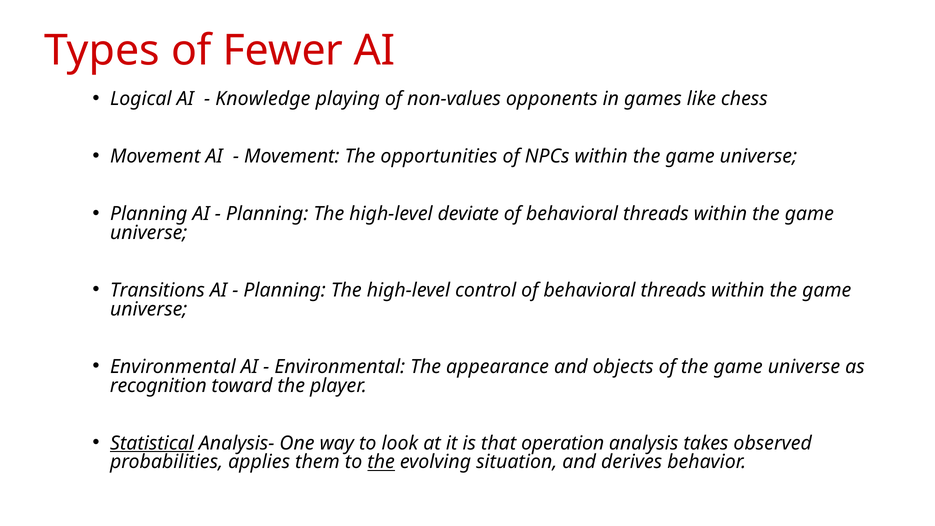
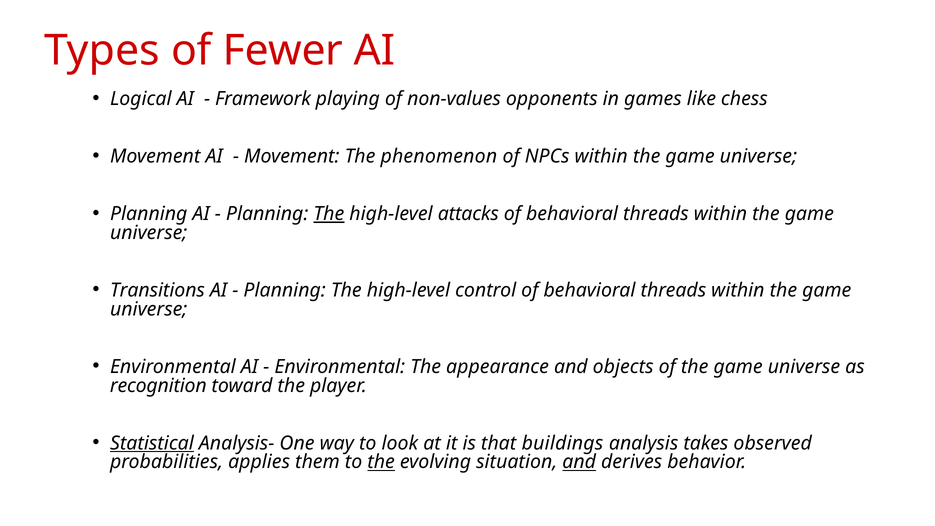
Knowledge: Knowledge -> Framework
opportunities: opportunities -> phenomenon
The at (329, 214) underline: none -> present
deviate: deviate -> attacks
operation: operation -> buildings
and at (579, 462) underline: none -> present
